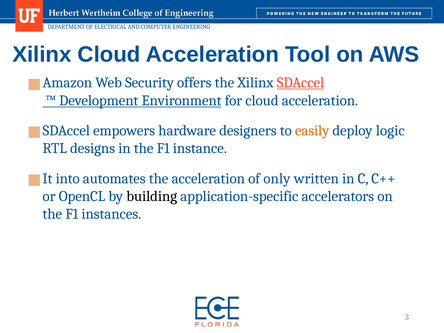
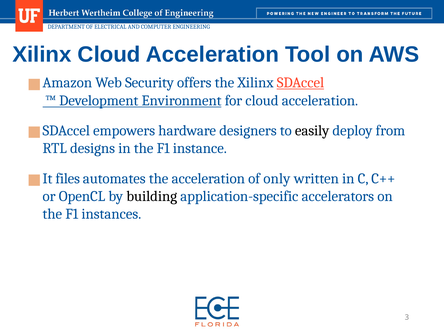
easily colour: orange -> black
logic: logic -> from
into: into -> files
